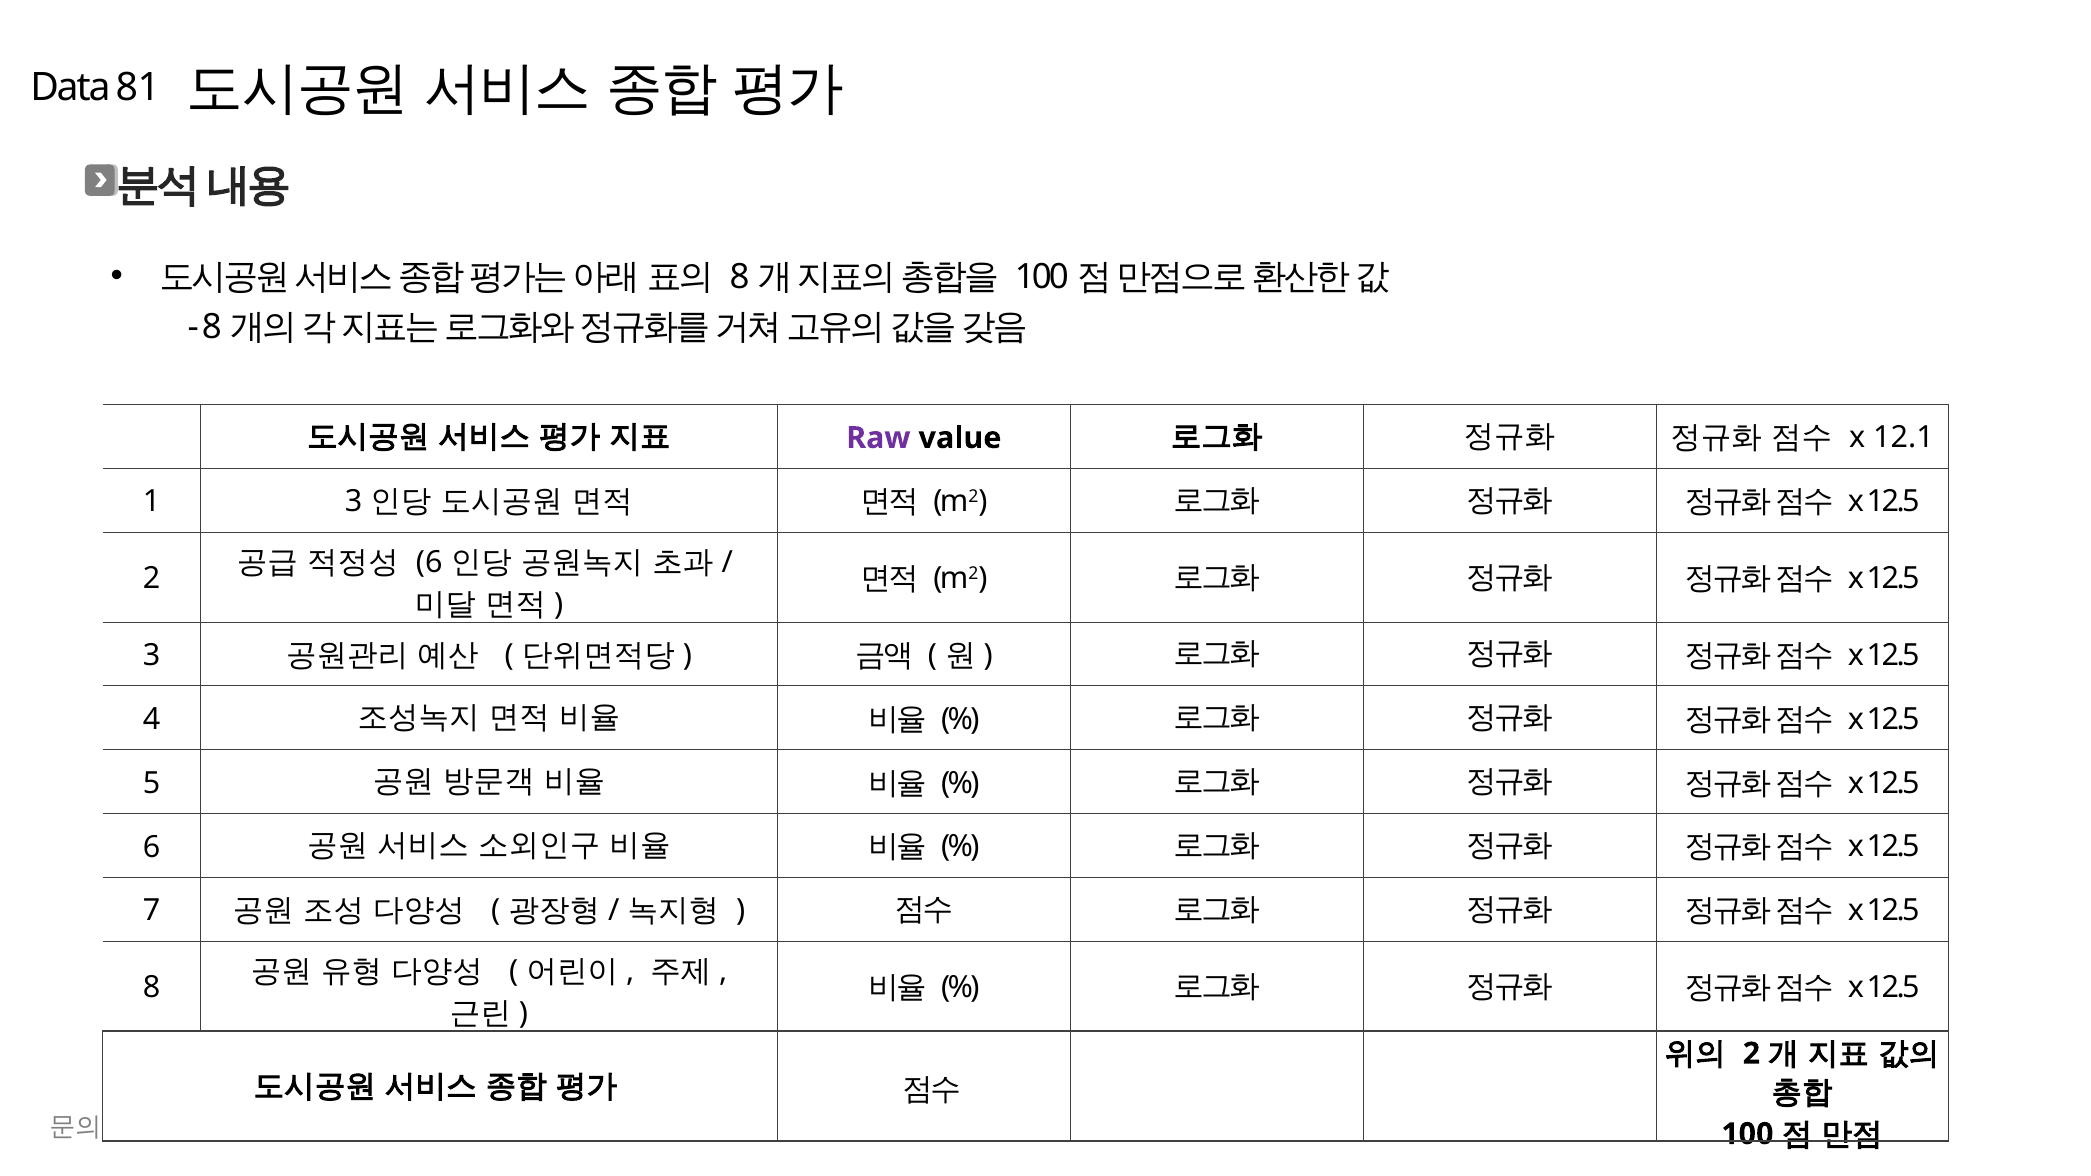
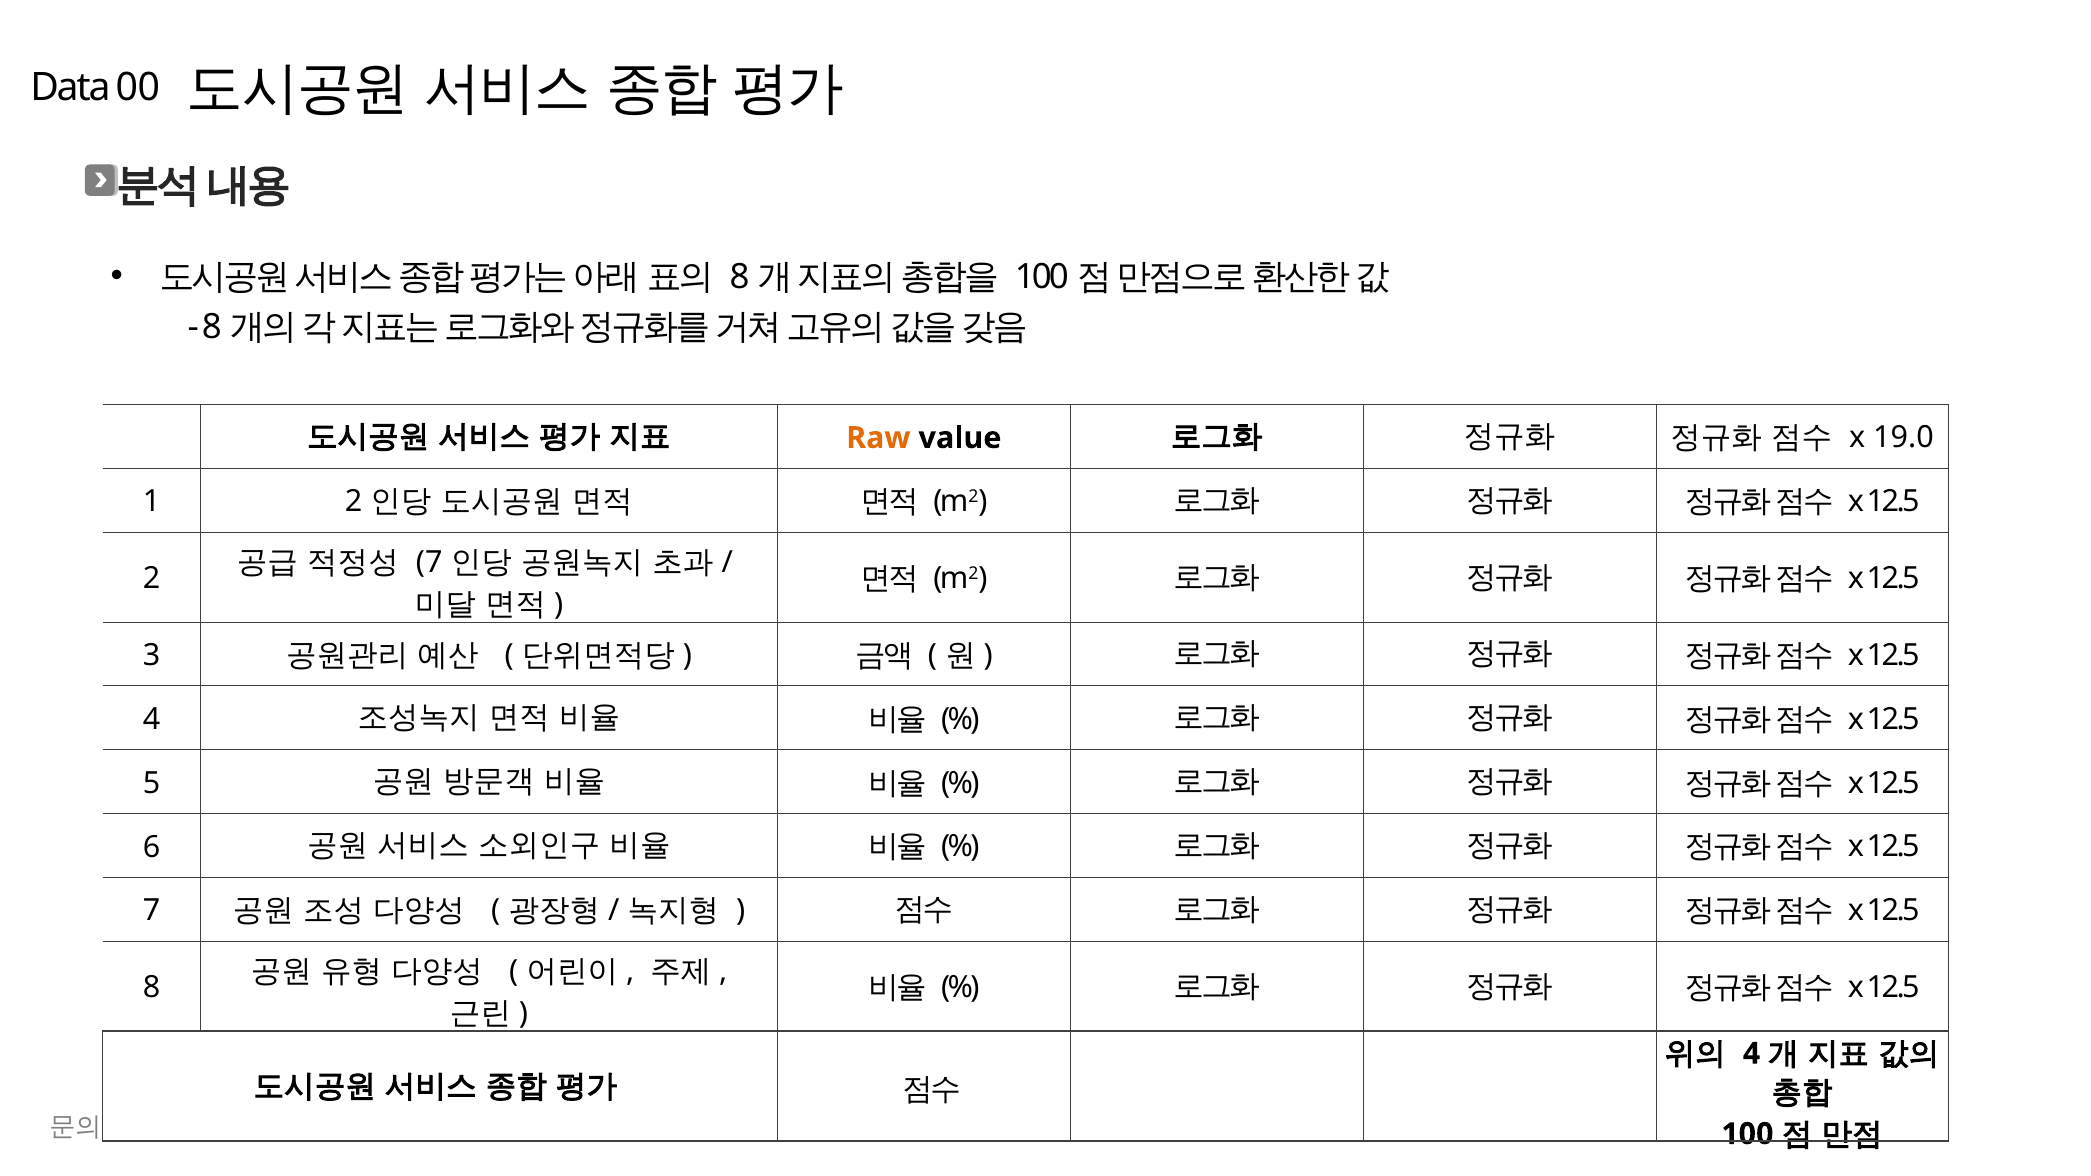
81: 81 -> 00
Raw colour: purple -> orange
12.1: 12.1 -> 19.0
1 3: 3 -> 2
6 at (429, 563): 6 -> 7
2 at (1751, 1054): 2 -> 4
